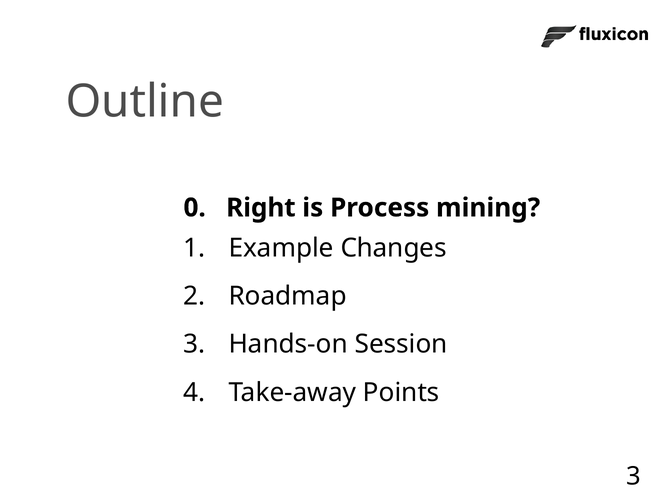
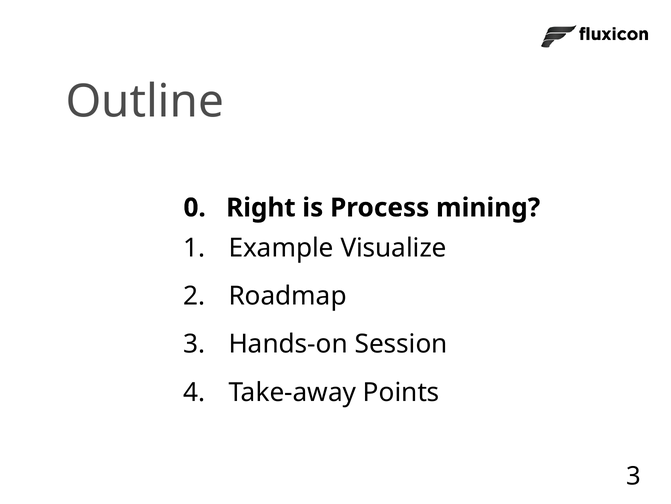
Changes: Changes -> Visualize
